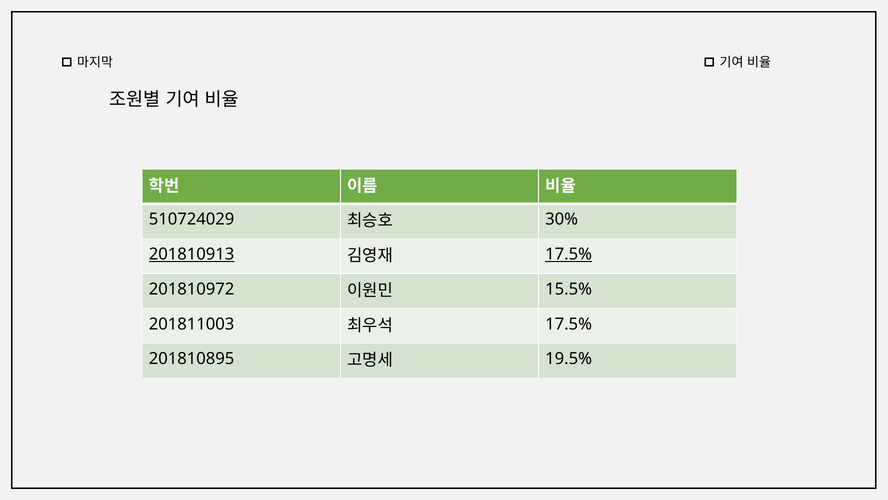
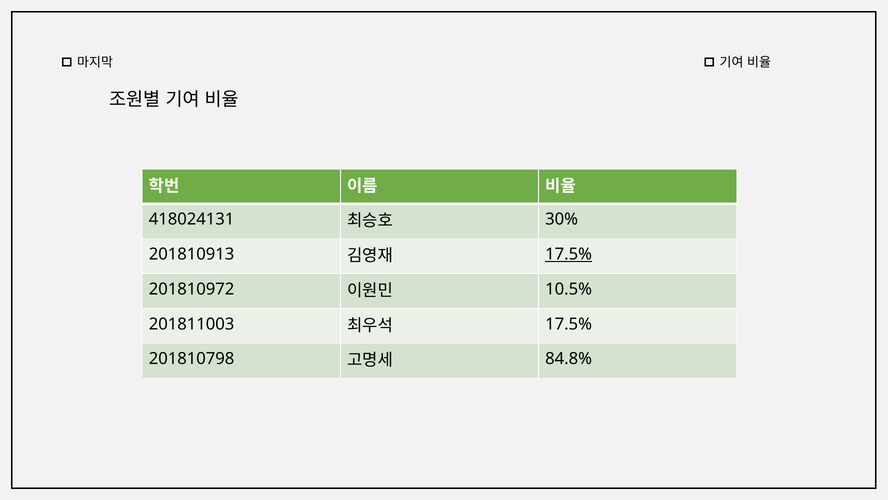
510724029: 510724029 -> 418024131
201810913 underline: present -> none
15.5%: 15.5% -> 10.5%
201810895: 201810895 -> 201810798
19.5%: 19.5% -> 84.8%
